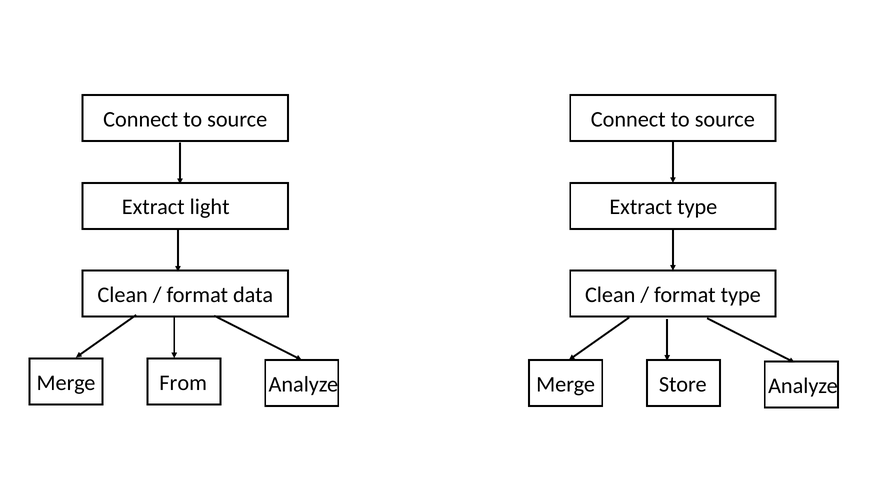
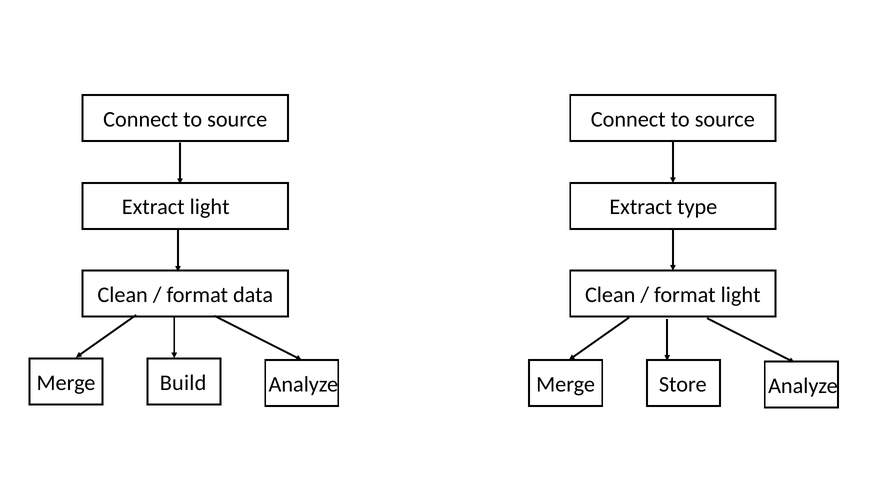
format type: type -> light
From: From -> Build
